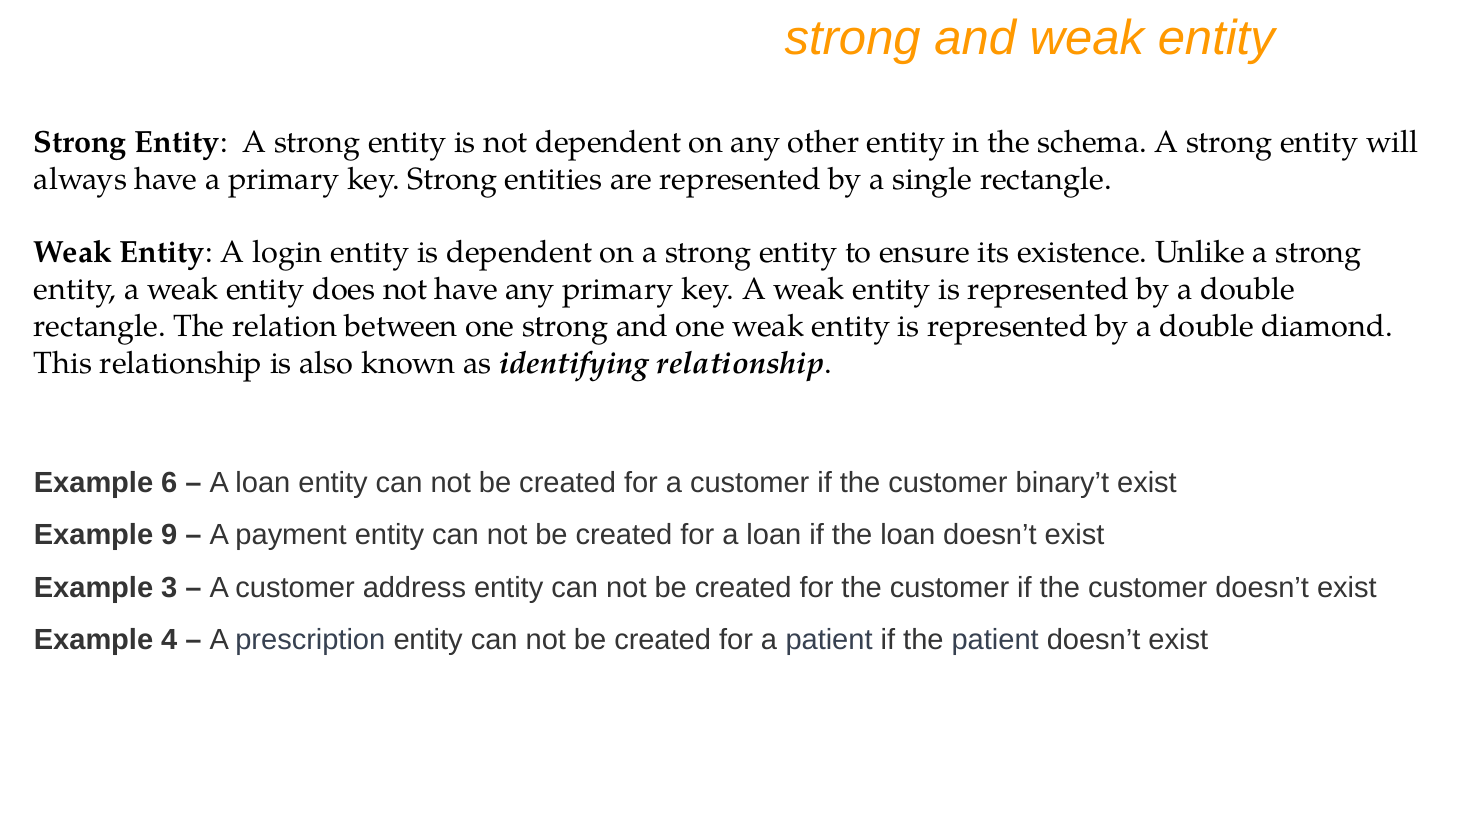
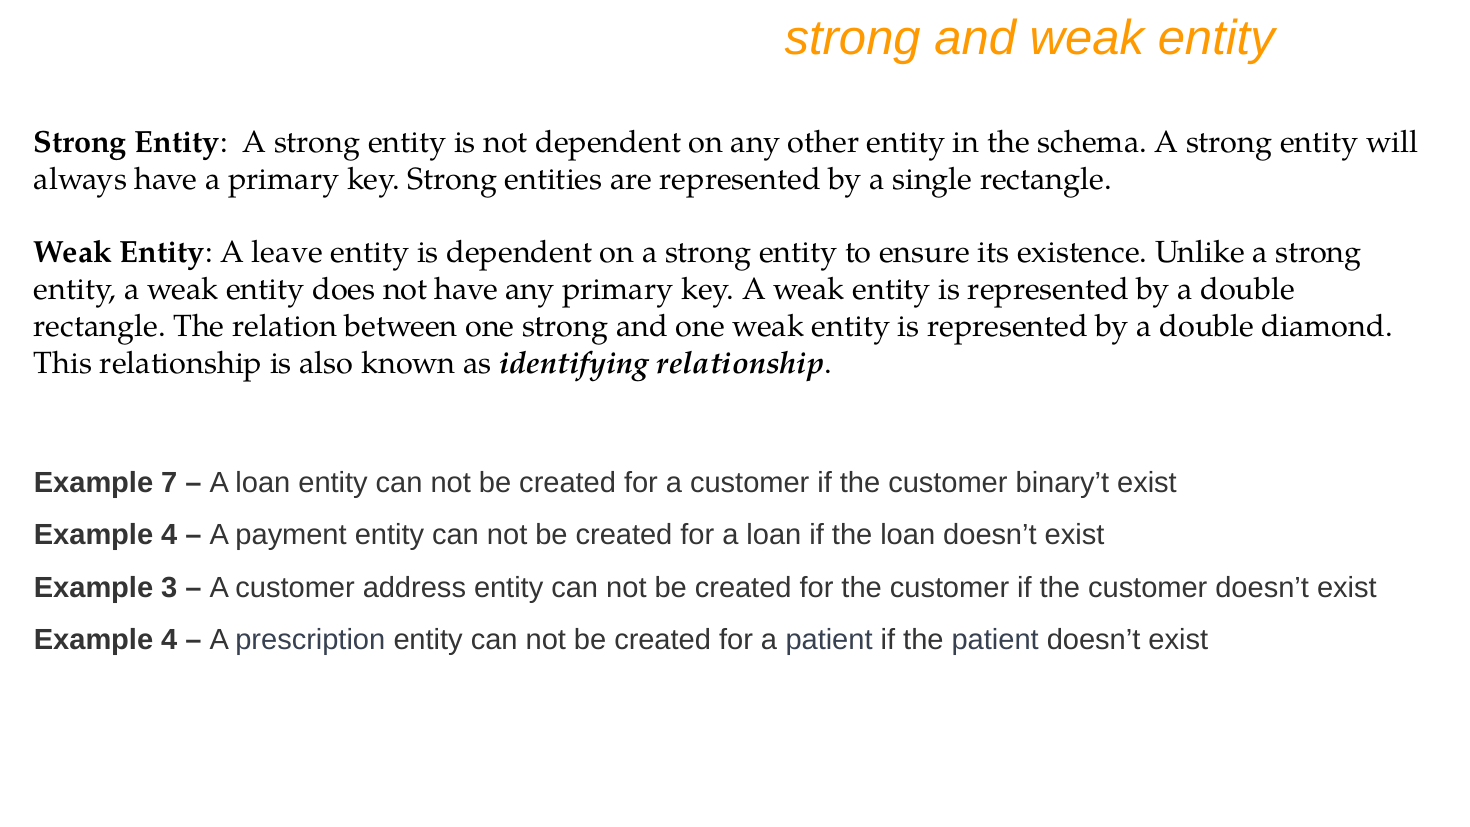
login: login -> leave
6: 6 -> 7
9 at (169, 535): 9 -> 4
